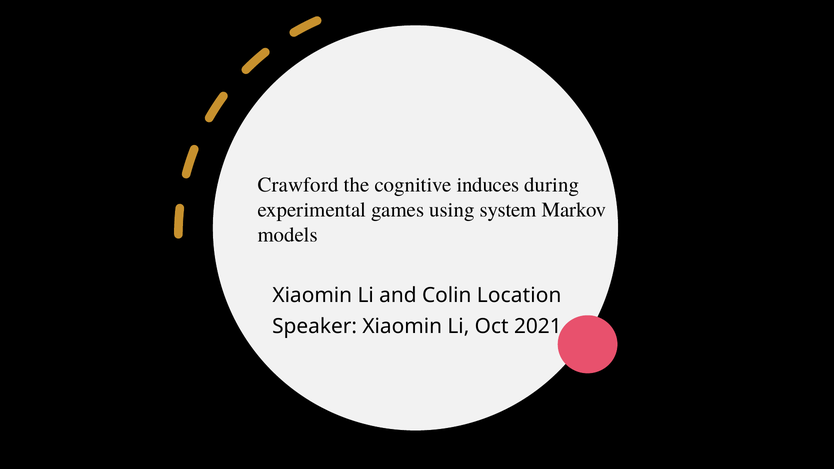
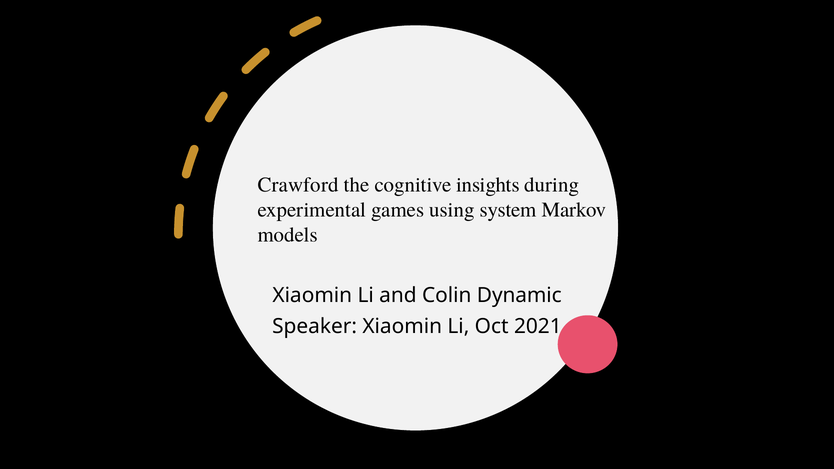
induces: induces -> insights
Location: Location -> Dynamic
